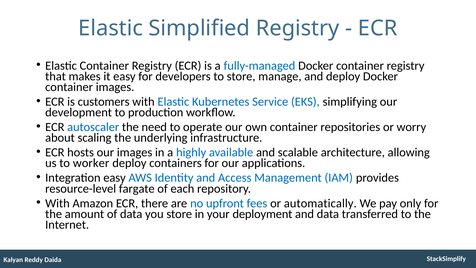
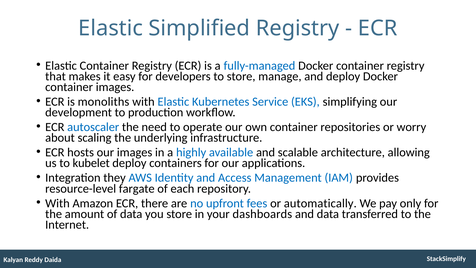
customers: customers -> monoliths
worker: worker -> kubelet
Integration easy: easy -> they
deployment: deployment -> dashboards
